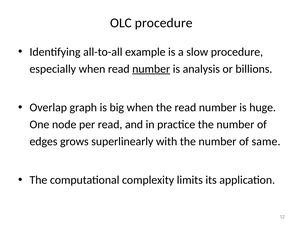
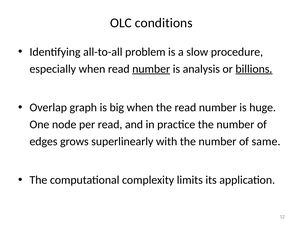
OLC procedure: procedure -> conditions
example: example -> problem
billions underline: none -> present
